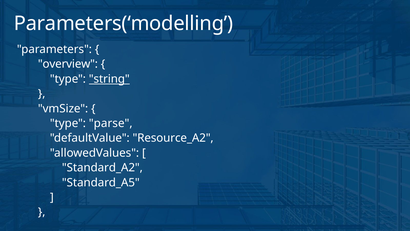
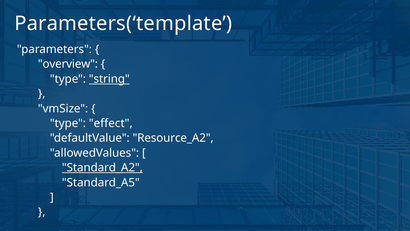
Parameters(‘modelling: Parameters(‘modelling -> Parameters(‘template
parse: parse -> effect
Standard_A2 underline: none -> present
